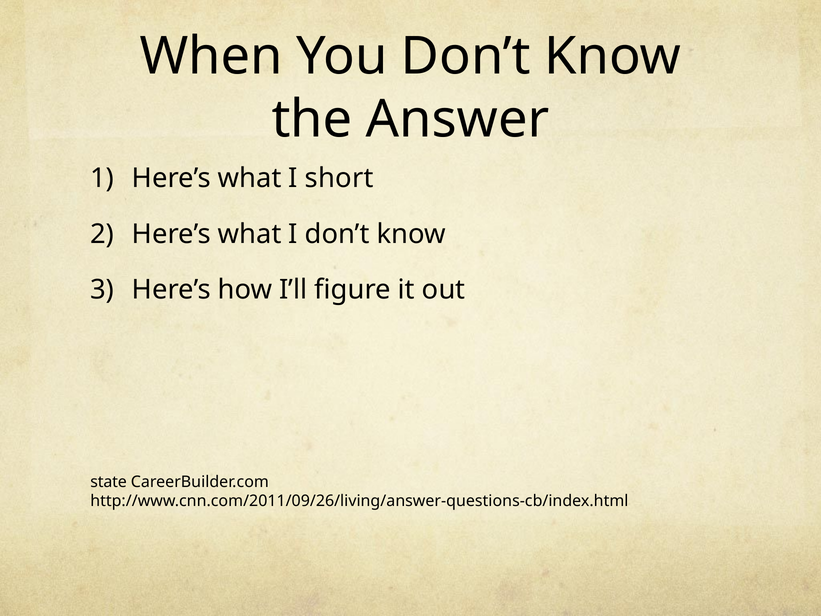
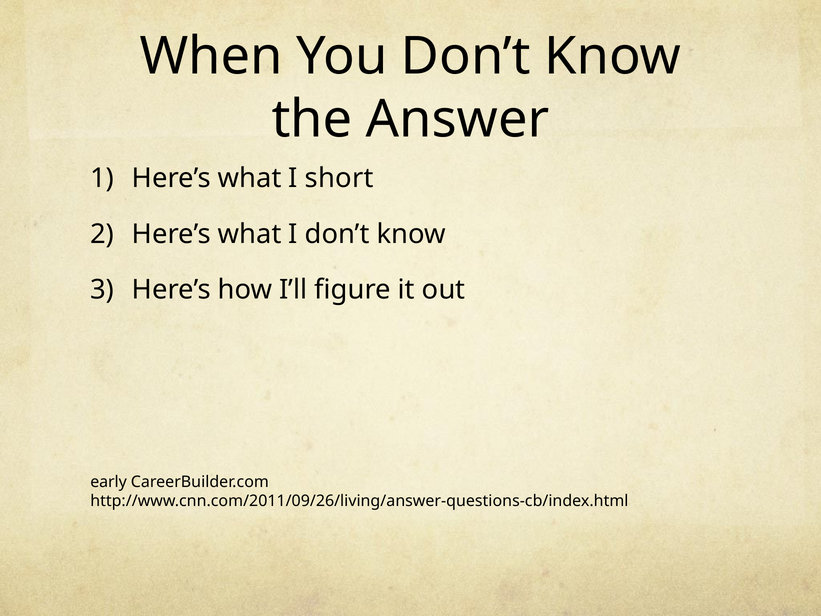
state: state -> early
